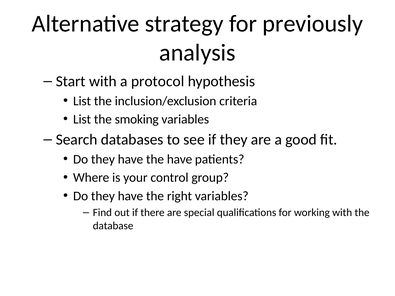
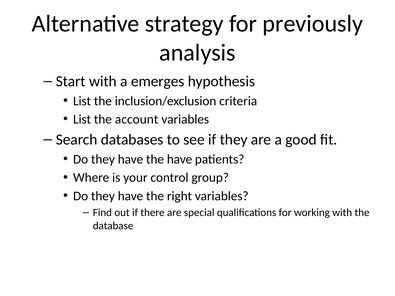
protocol: protocol -> emerges
smoking: smoking -> account
